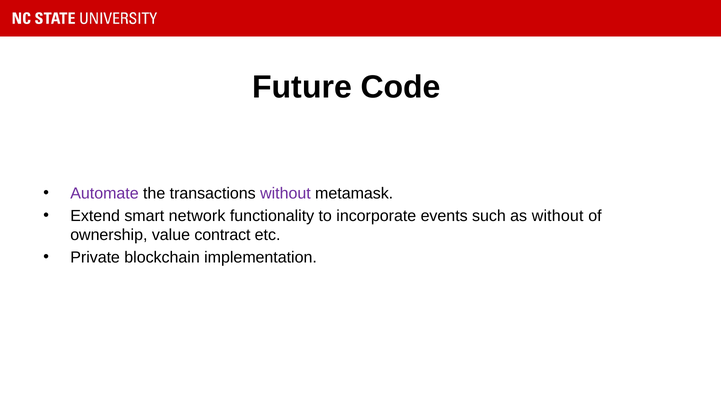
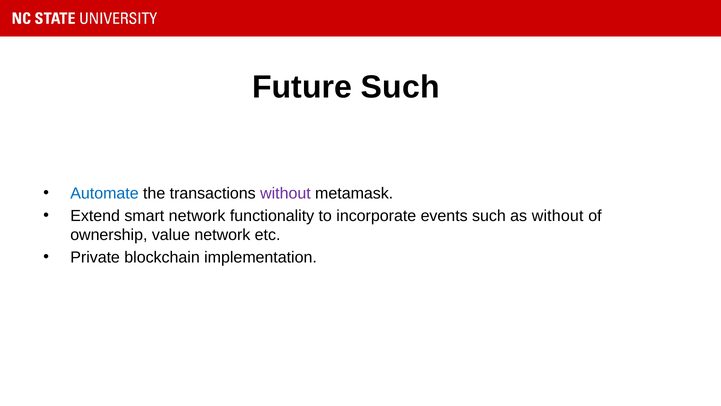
Future Code: Code -> Such
Automate colour: purple -> blue
value contract: contract -> network
